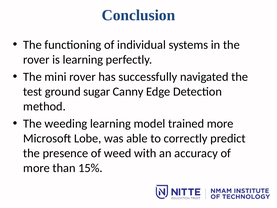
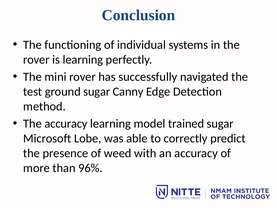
The weeding: weeding -> accuracy
trained more: more -> sugar
15%: 15% -> 96%
